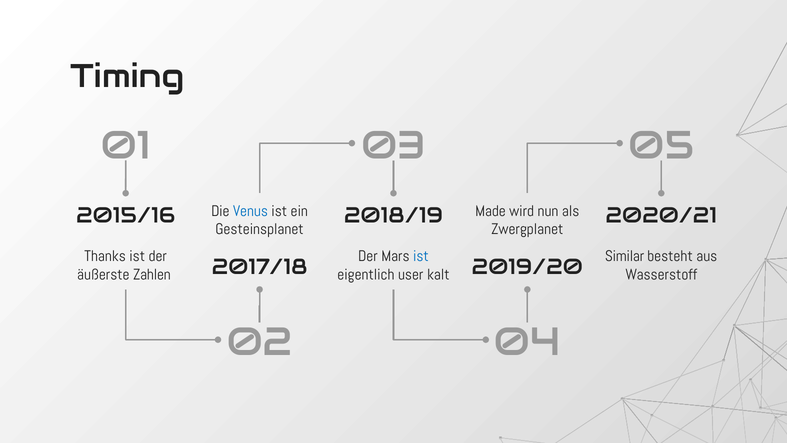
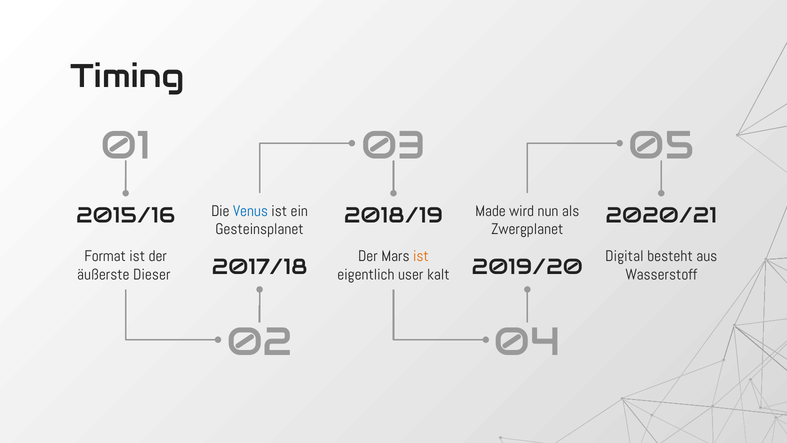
Thanks: Thanks -> Format
ist at (421, 256) colour: blue -> orange
Similar: Similar -> Digital
Zahlen: Zahlen -> Dieser
